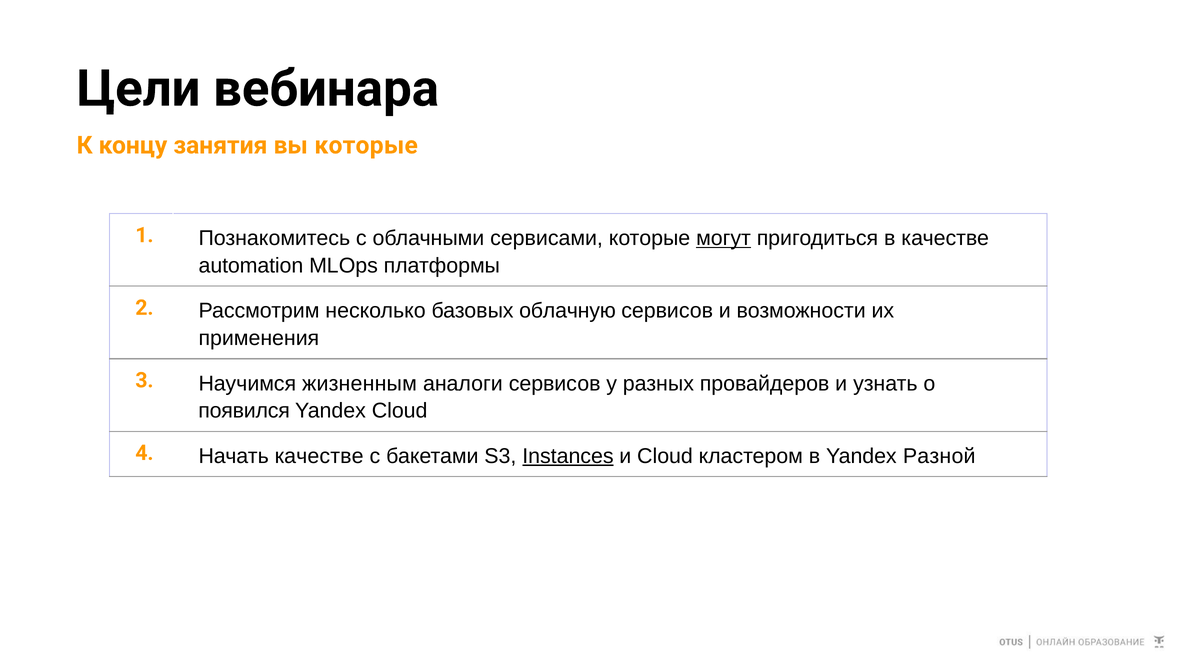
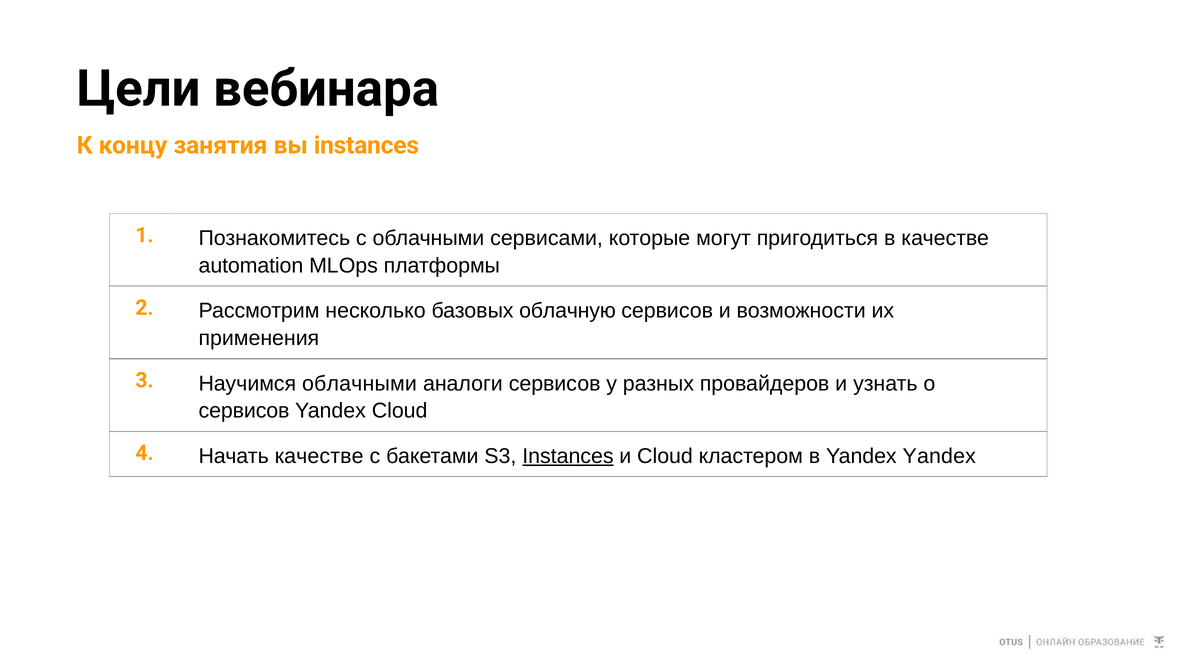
вы которые: которые -> instances
могут underline: present -> none
Научимся жизненным: жизненным -> облачными
появился at (244, 411): появился -> сервисов
Yandeх Разной: Разной -> Yandeх
